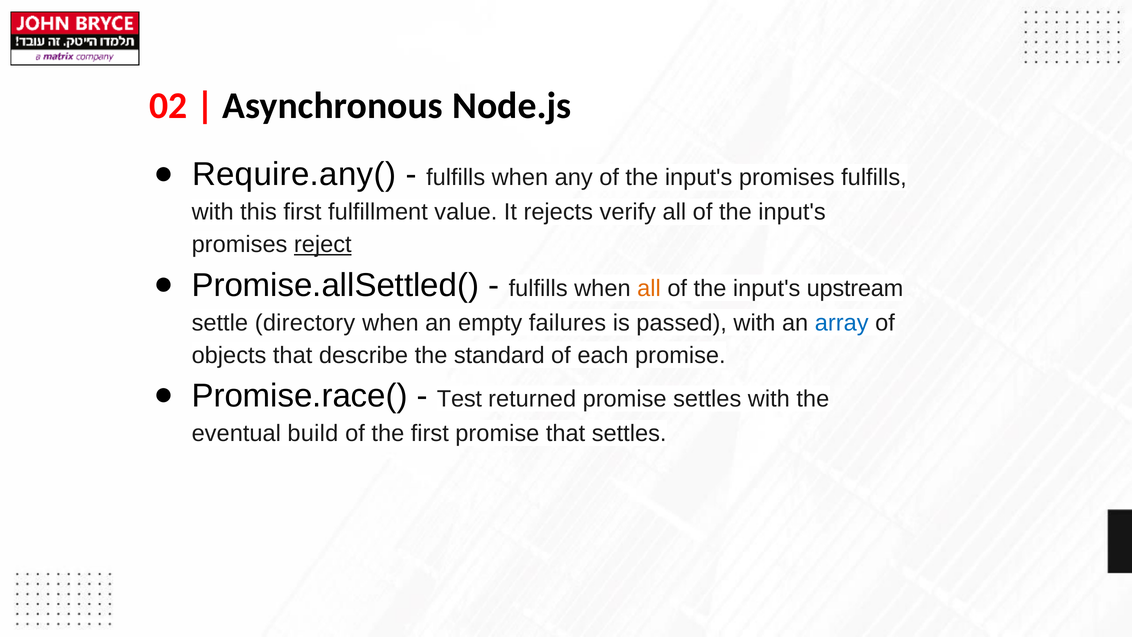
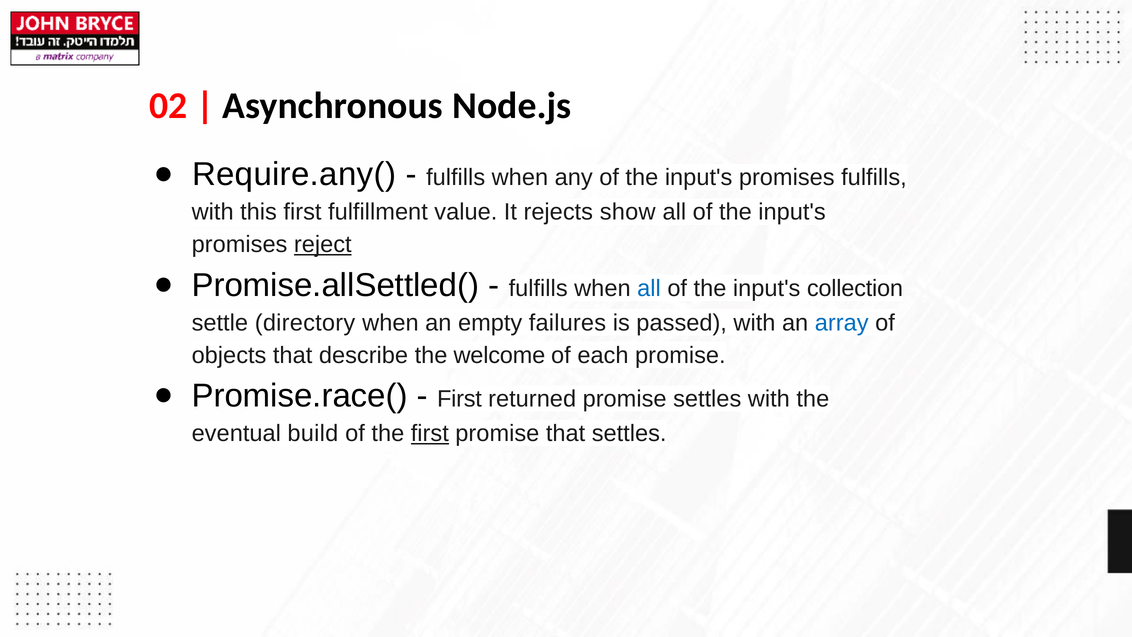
verify: verify -> show
all at (649, 288) colour: orange -> blue
upstream: upstream -> collection
standard: standard -> welcome
Test at (459, 399): Test -> First
first at (430, 433) underline: none -> present
